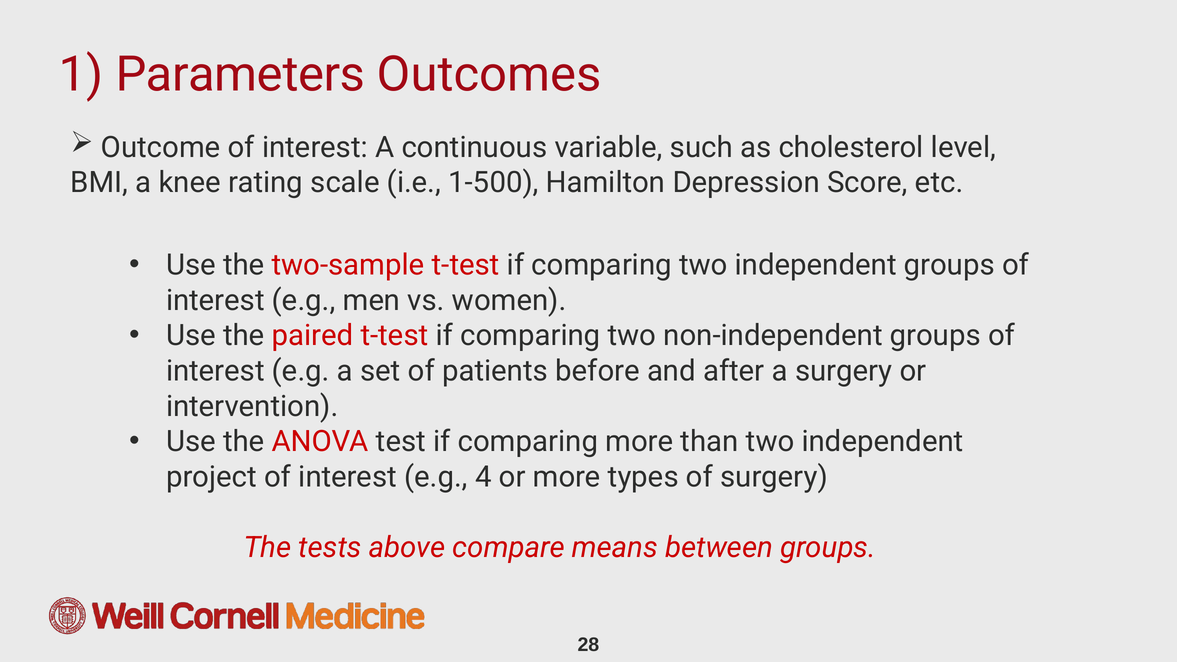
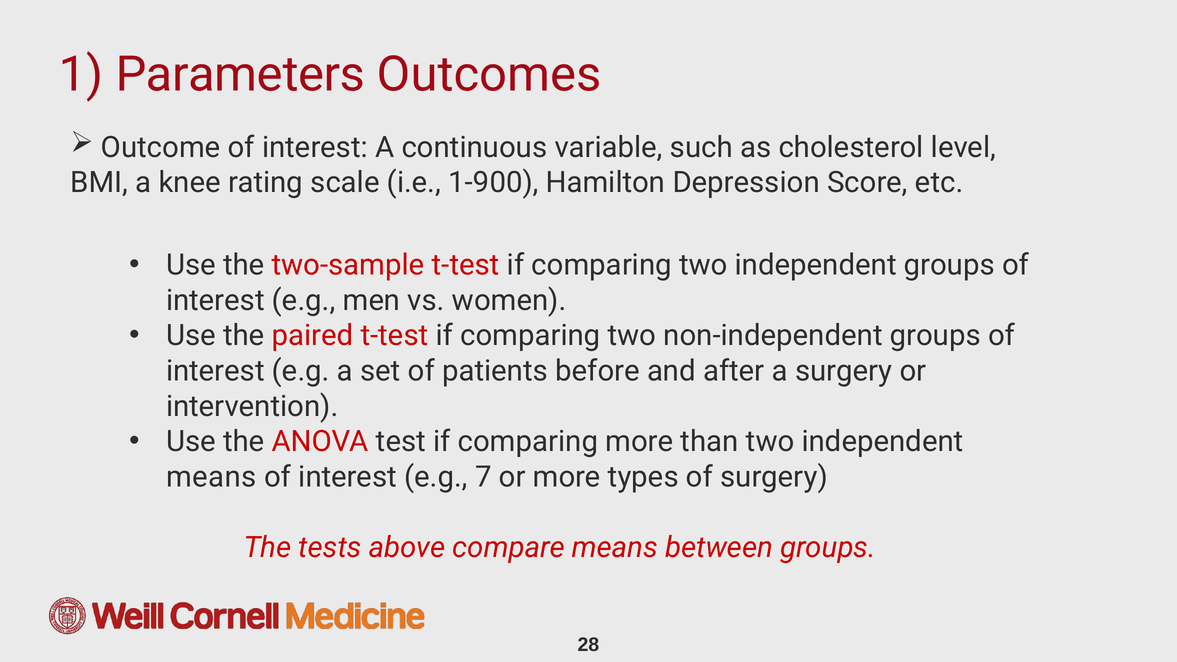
1-500: 1-500 -> 1-900
project at (211, 477): project -> means
4: 4 -> 7
